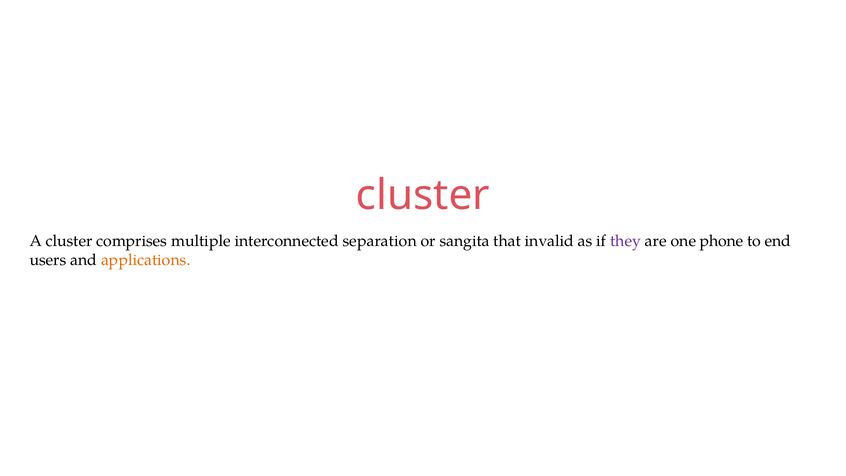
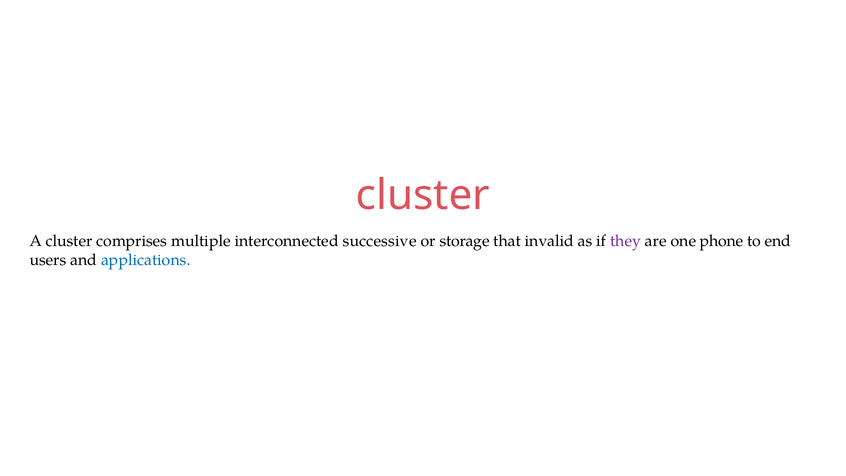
separation: separation -> successive
sangita: sangita -> storage
applications colour: orange -> blue
